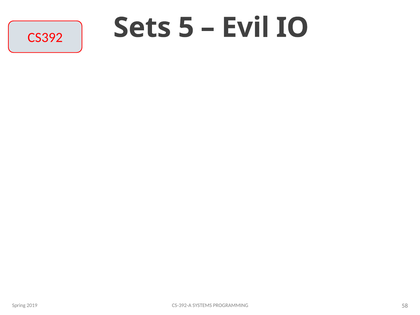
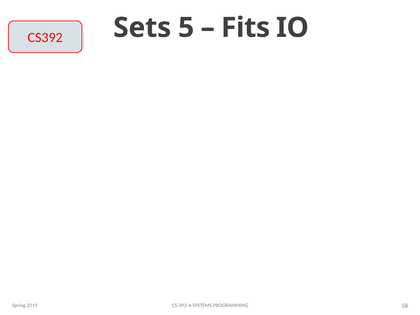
Evil: Evil -> Fits
